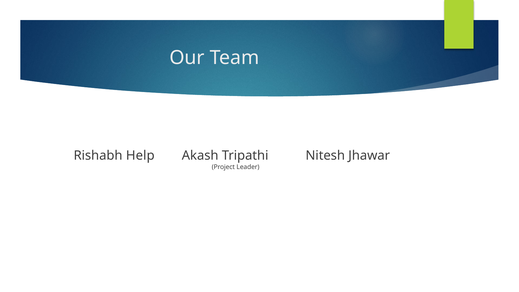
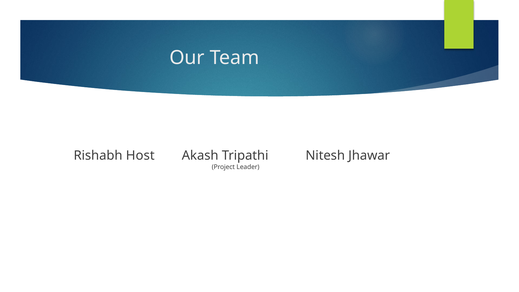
Help: Help -> Host
